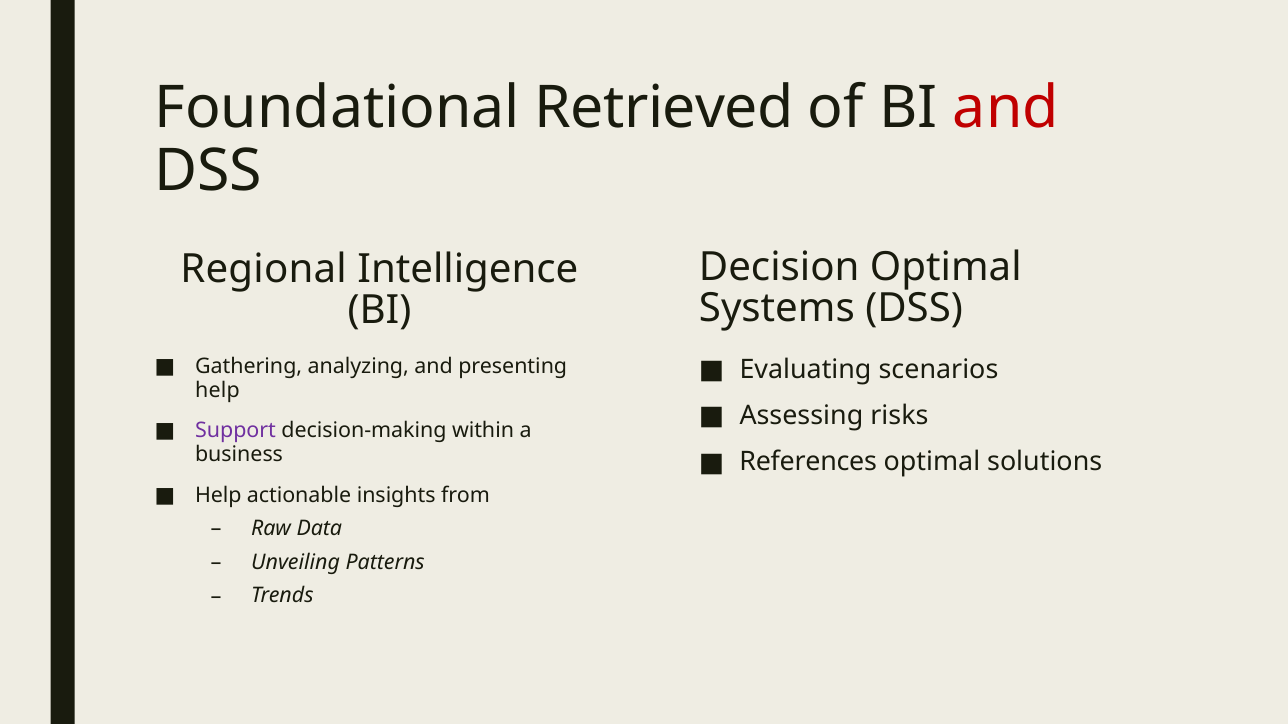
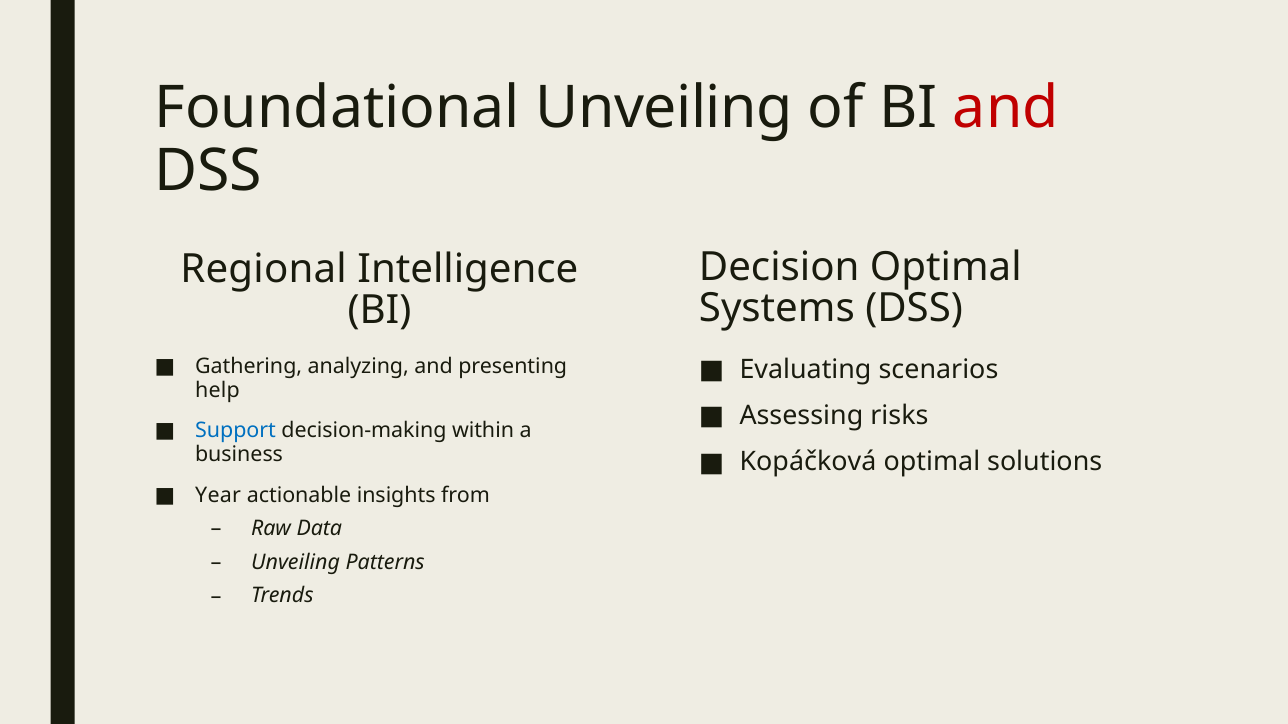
Foundational Retrieved: Retrieved -> Unveiling
Support colour: purple -> blue
References: References -> Kopáčková
Help at (218, 495): Help -> Year
